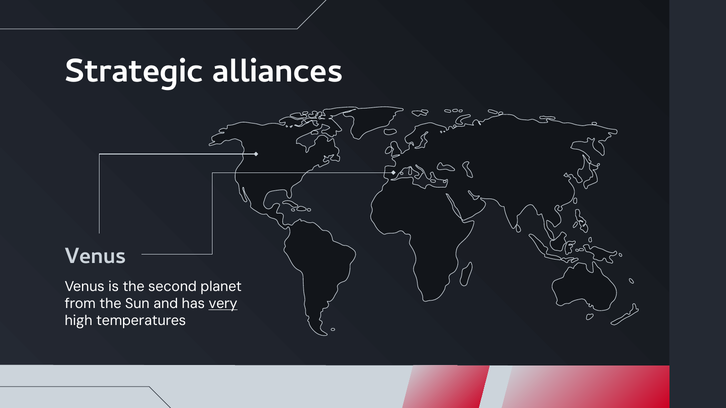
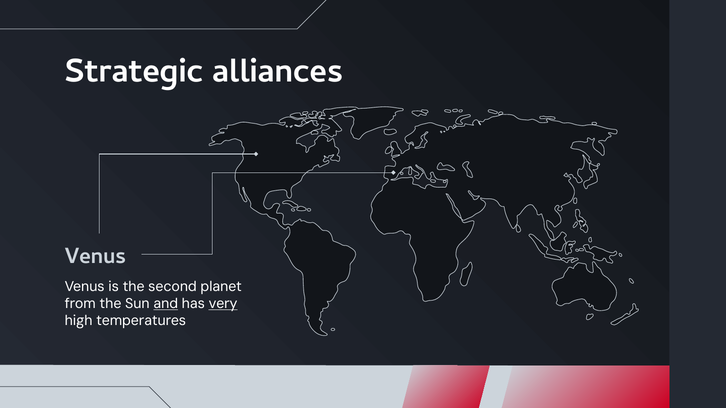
and underline: none -> present
